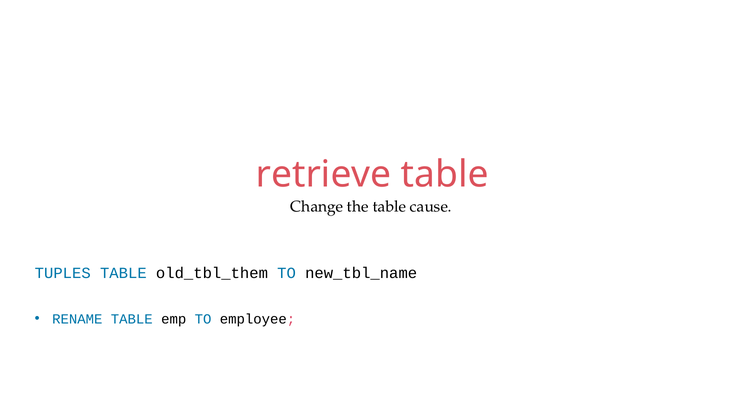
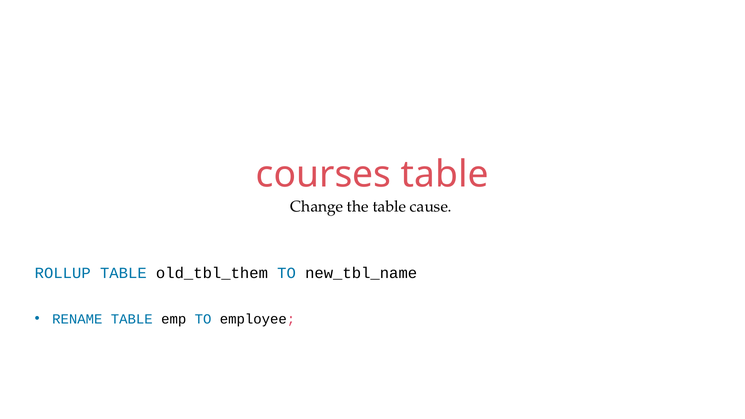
retrieve: retrieve -> courses
TUPLES: TUPLES -> ROLLUP
